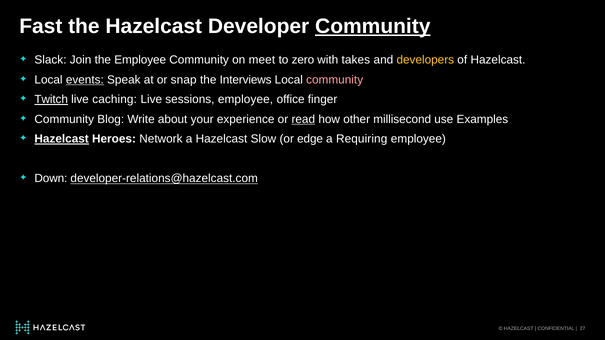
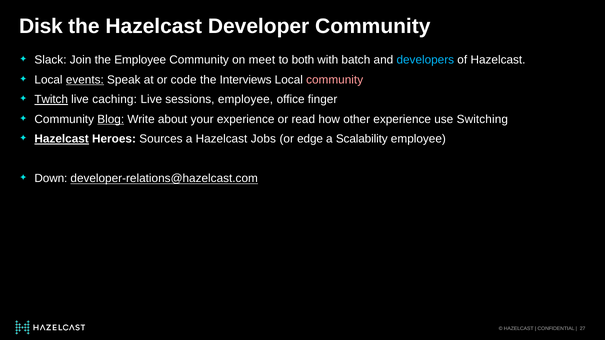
Fast: Fast -> Disk
Community at (373, 26) underline: present -> none
zero: zero -> both
takes: takes -> batch
developers colour: yellow -> light blue
snap: snap -> code
Blog underline: none -> present
read underline: present -> none
other millisecond: millisecond -> experience
Examples: Examples -> Switching
Network: Network -> Sources
Slow: Slow -> Jobs
Requiring: Requiring -> Scalability
